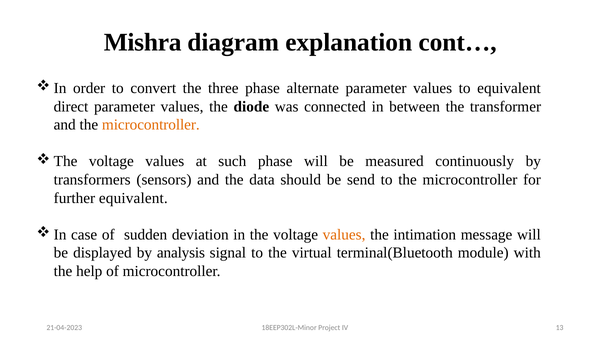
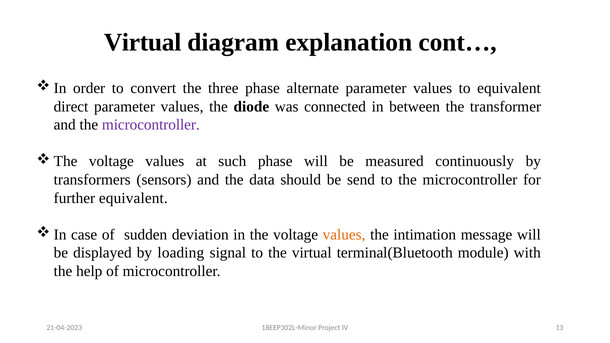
Mishra at (143, 43): Mishra -> Virtual
microcontroller at (151, 125) colour: orange -> purple
analysis: analysis -> loading
